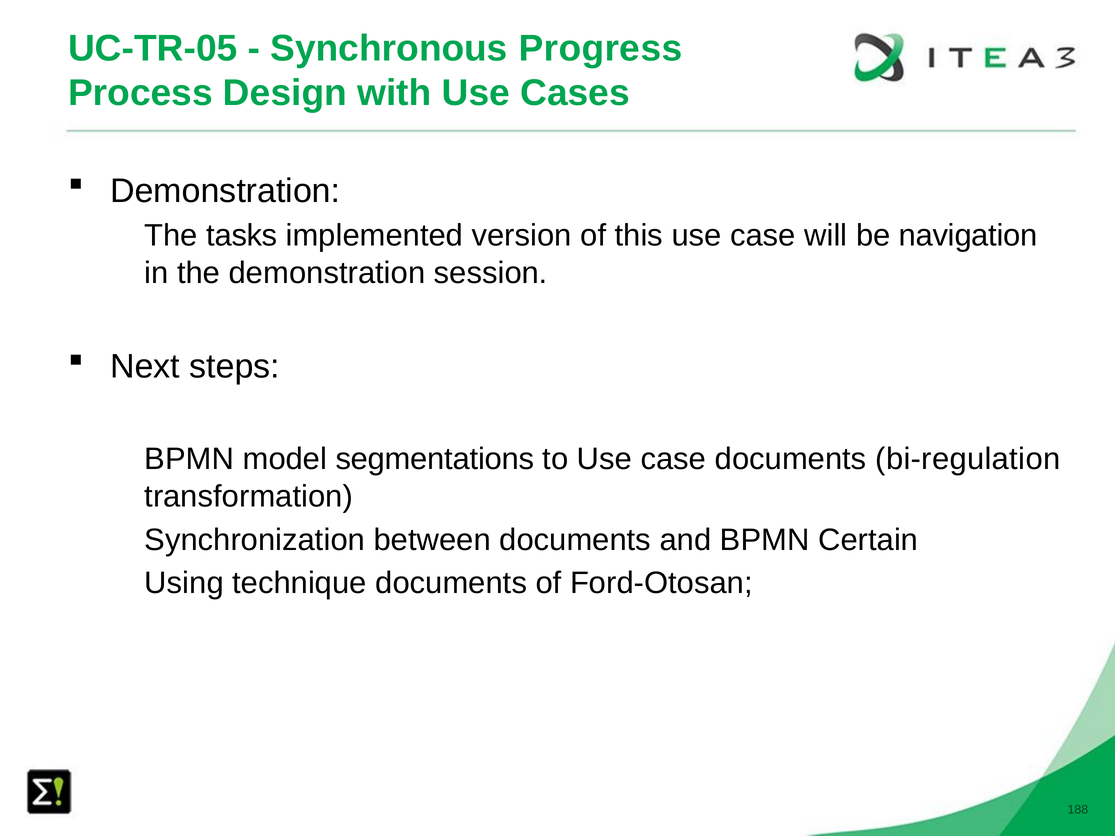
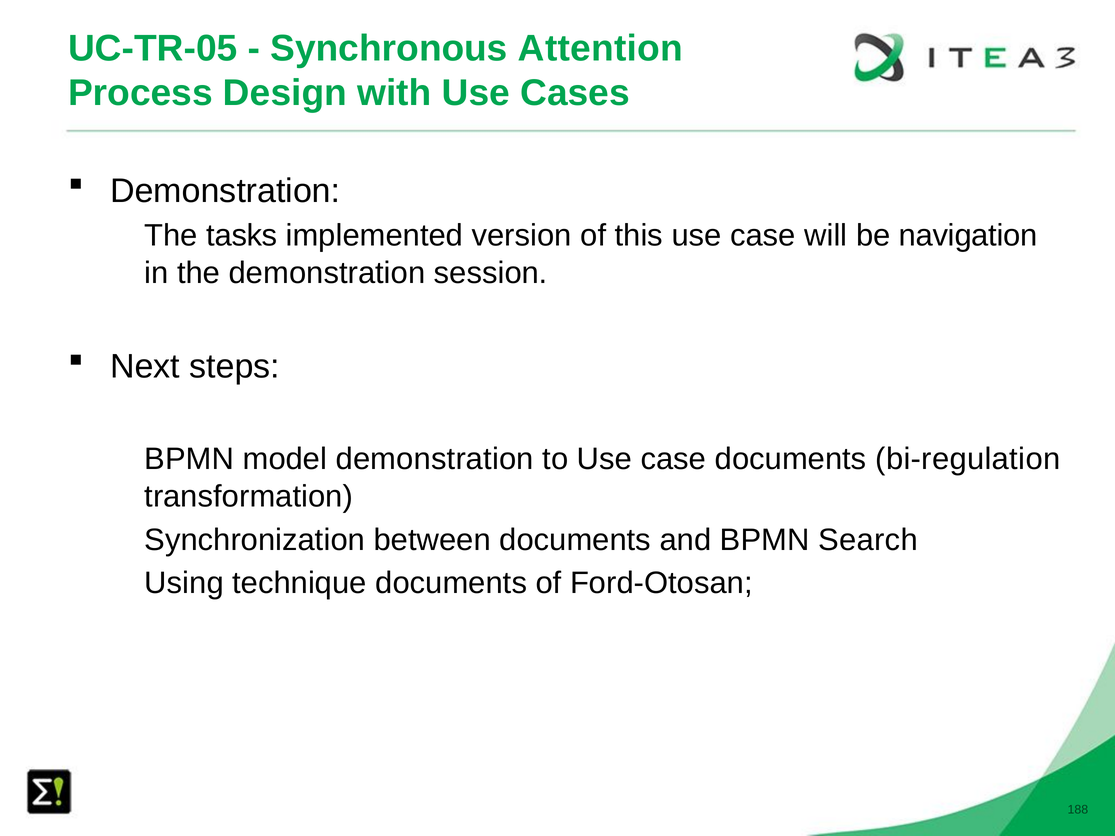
Progress: Progress -> Attention
model segmentations: segmentations -> demonstration
Certain: Certain -> Search
